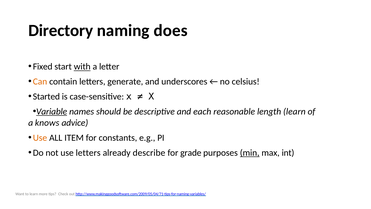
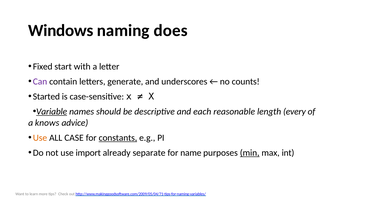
Directory: Directory -> Windows
with underline: present -> none
Can colour: orange -> purple
celsius: celsius -> counts
length learn: learn -> every
ITEM: ITEM -> CASE
constants underline: none -> present
use letters: letters -> import
describe: describe -> separate
grade: grade -> name
